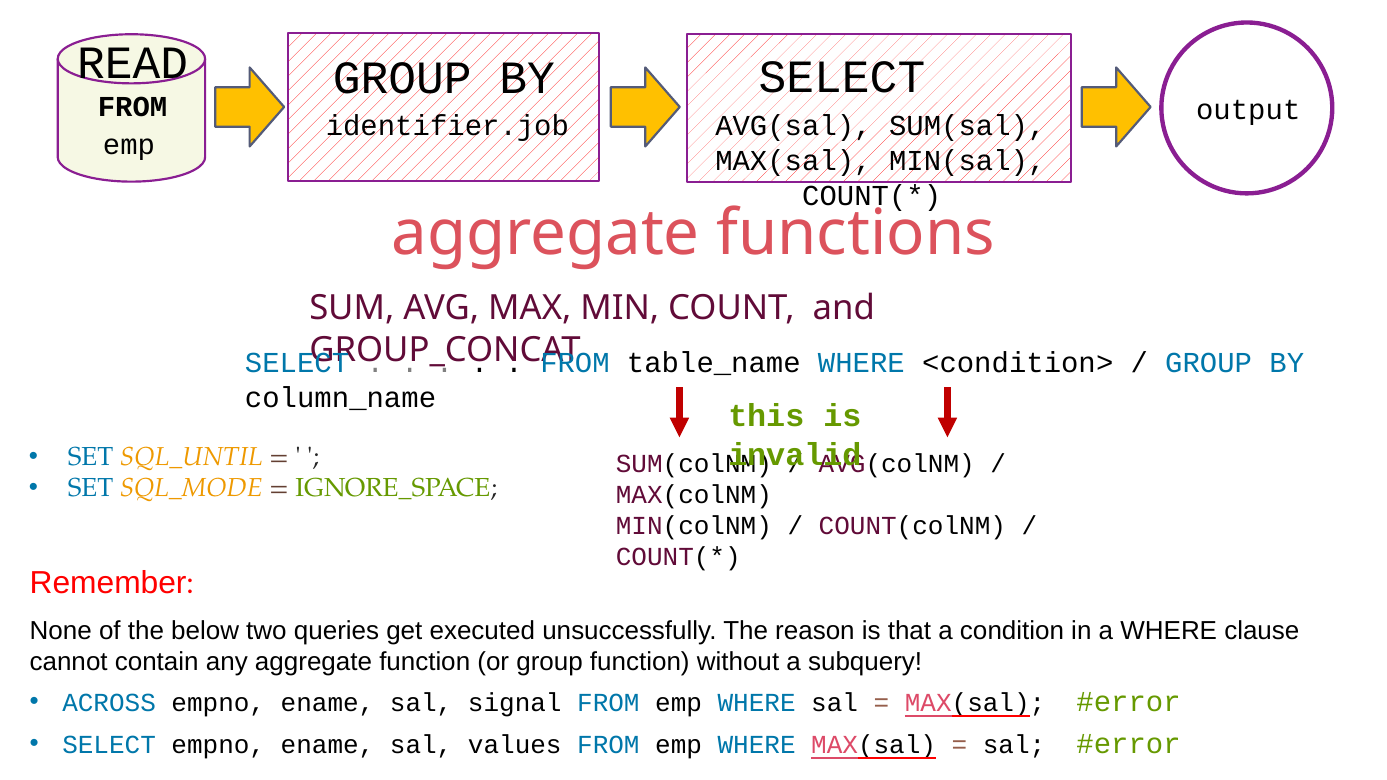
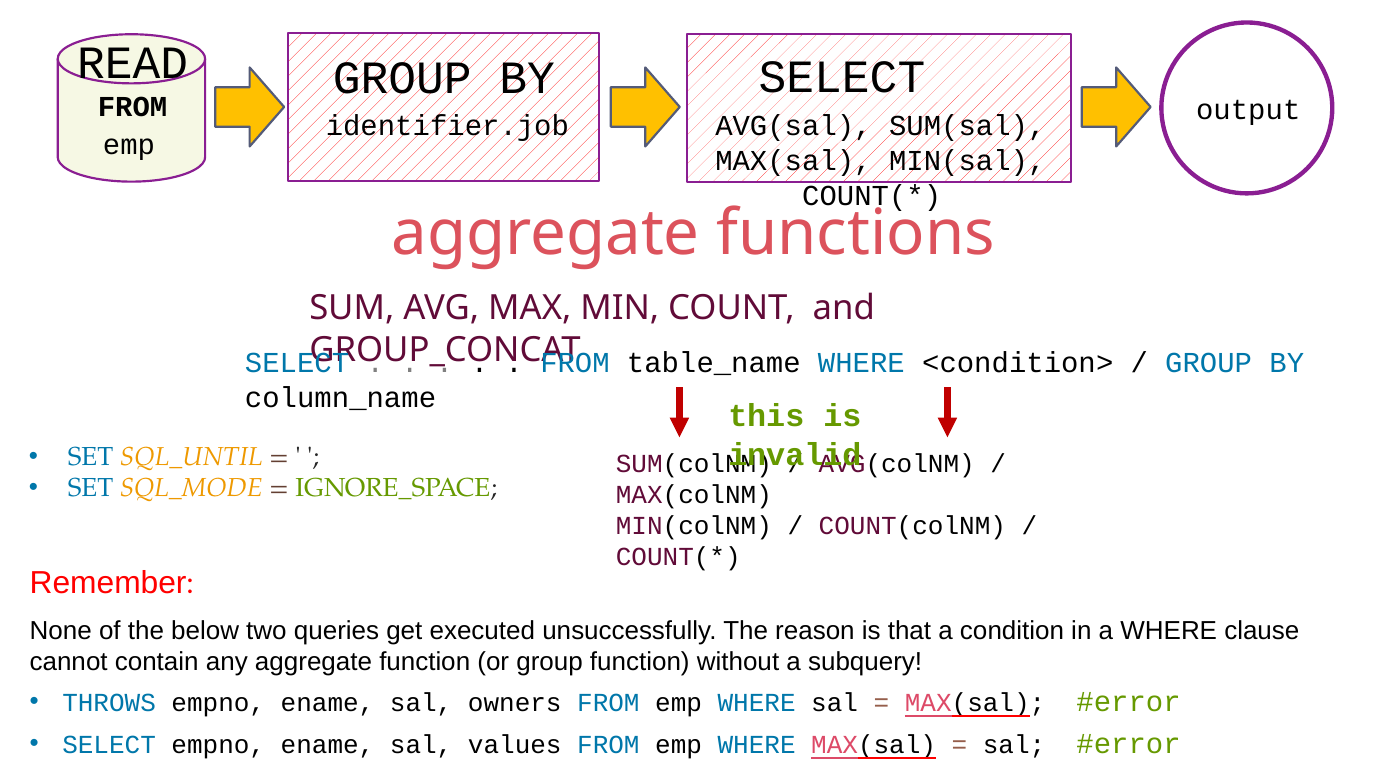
ACROSS: ACROSS -> THROWS
signal: signal -> owners
